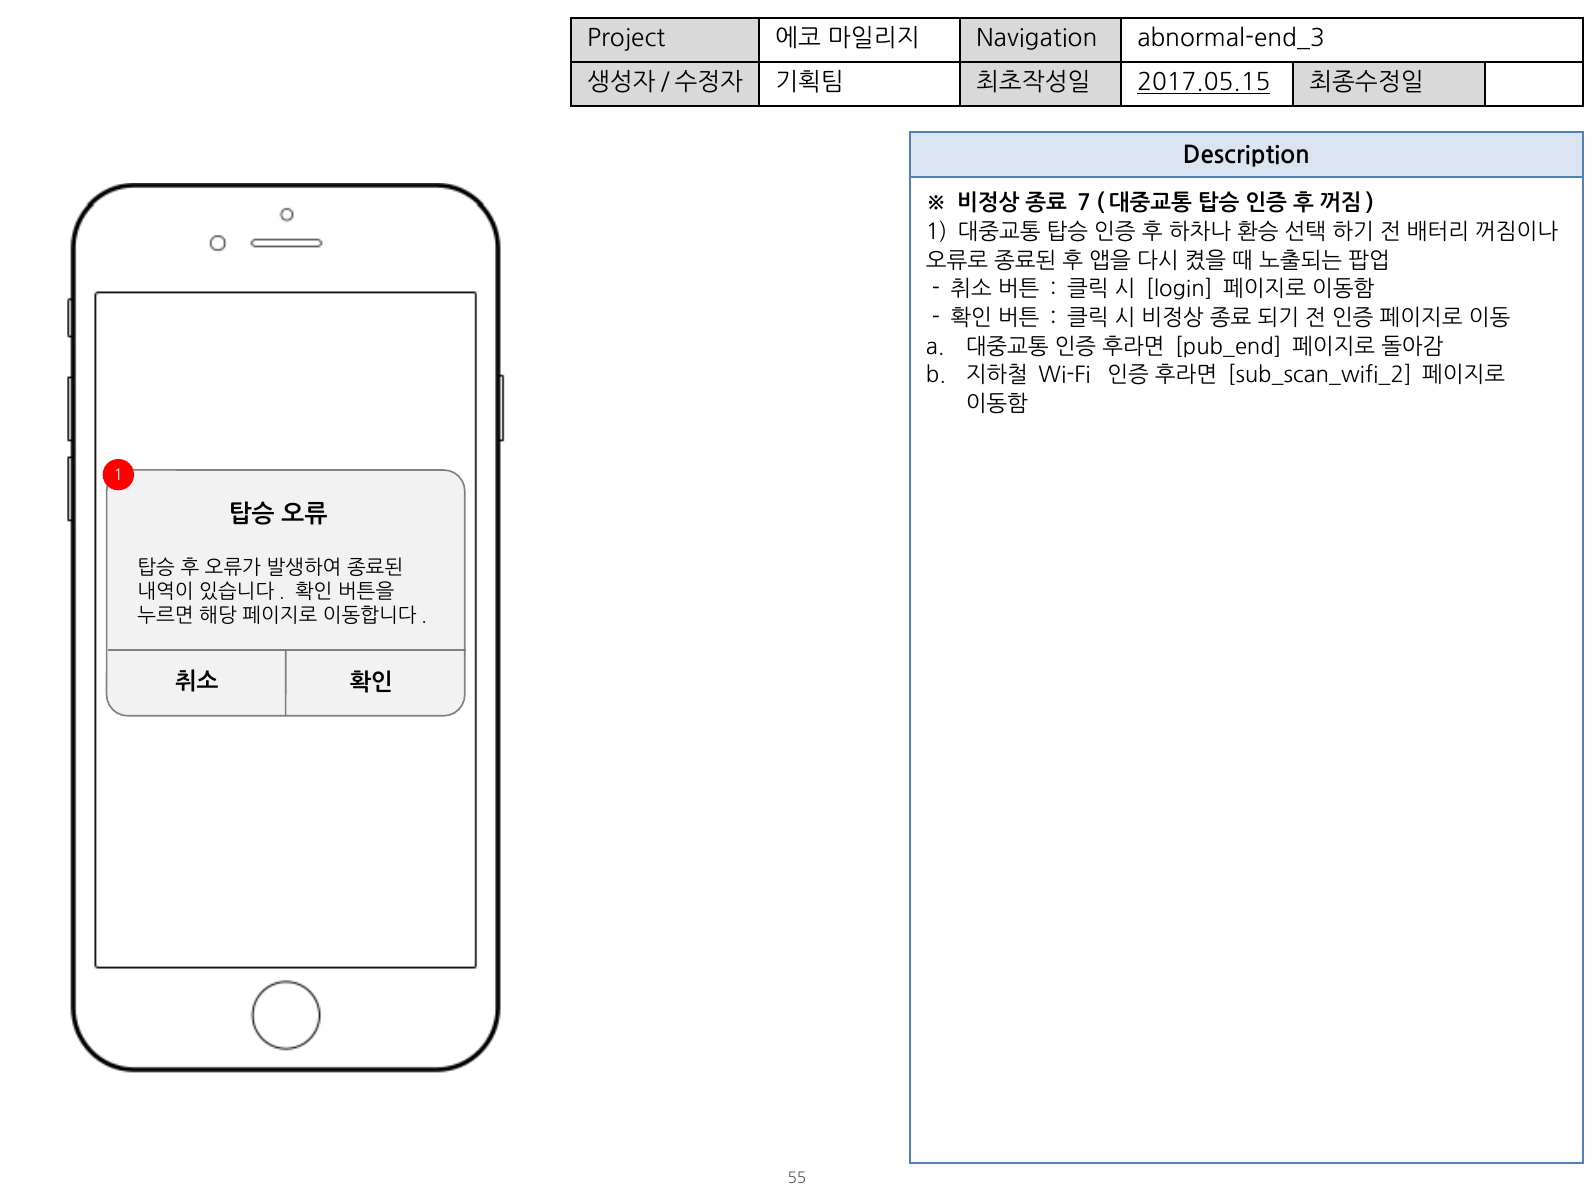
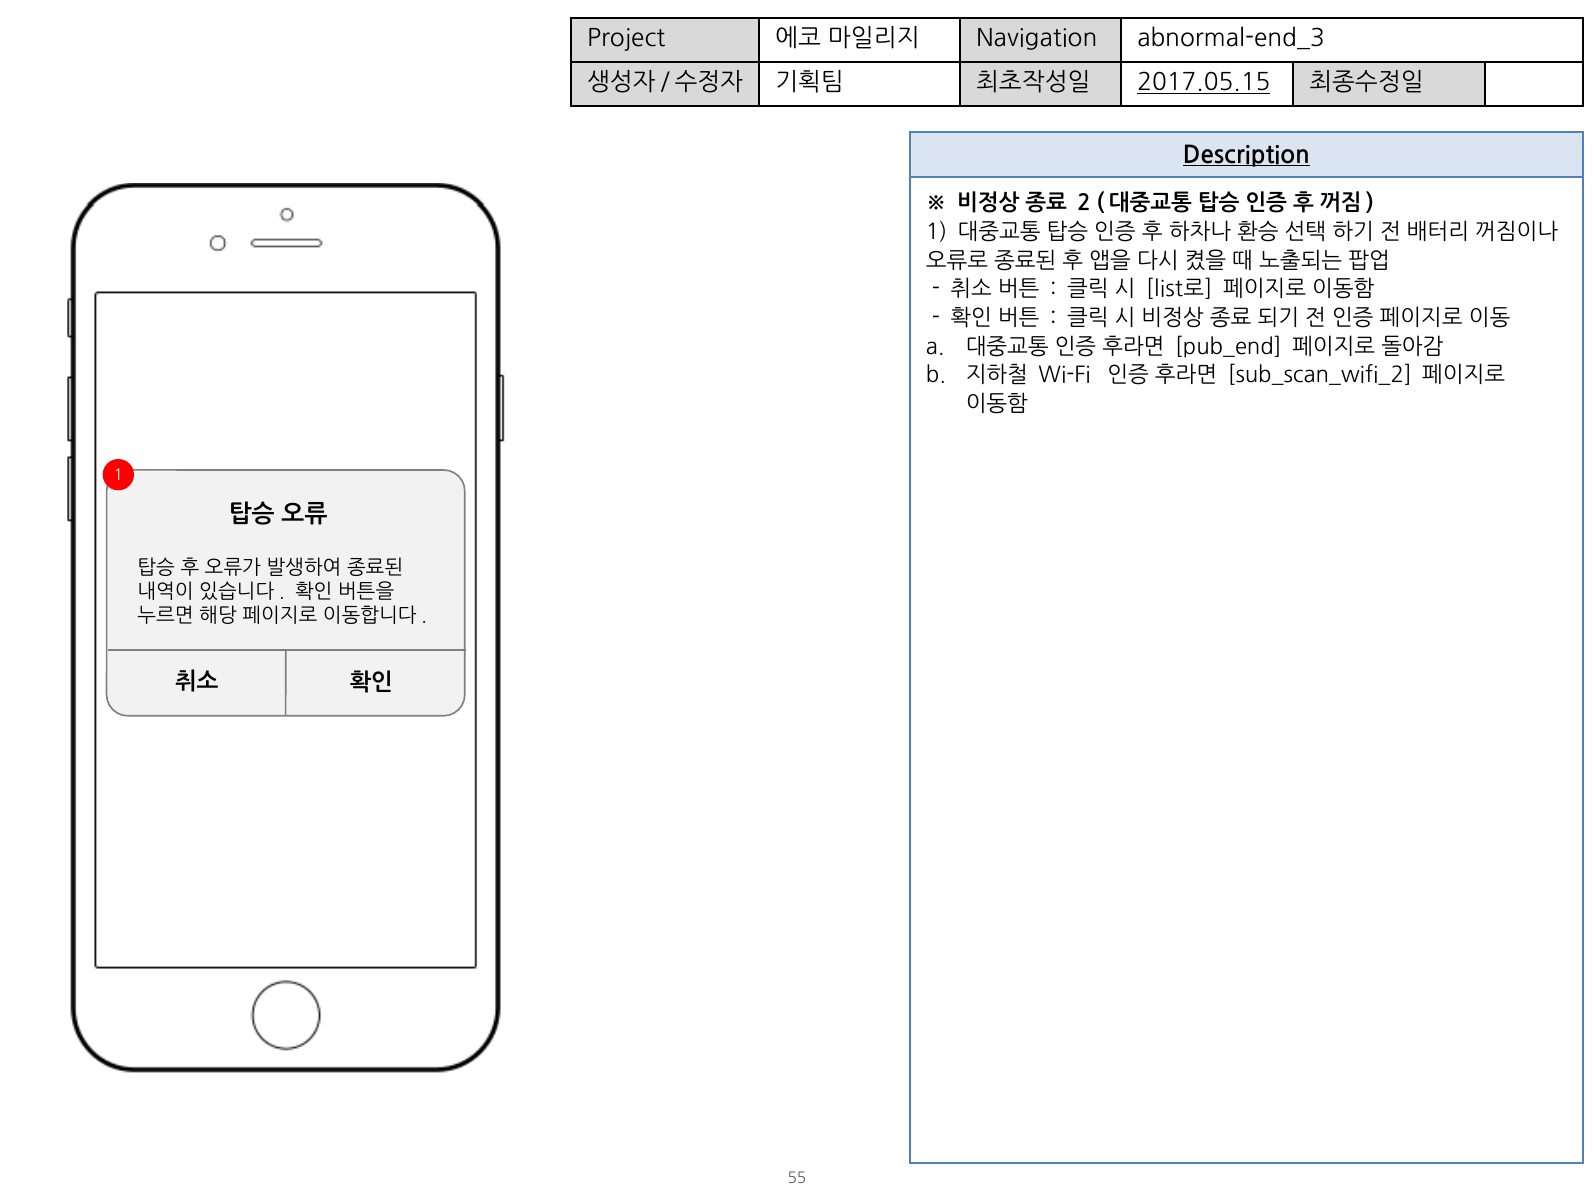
Description underline: none -> present
7: 7 -> 2
login: login -> list로
